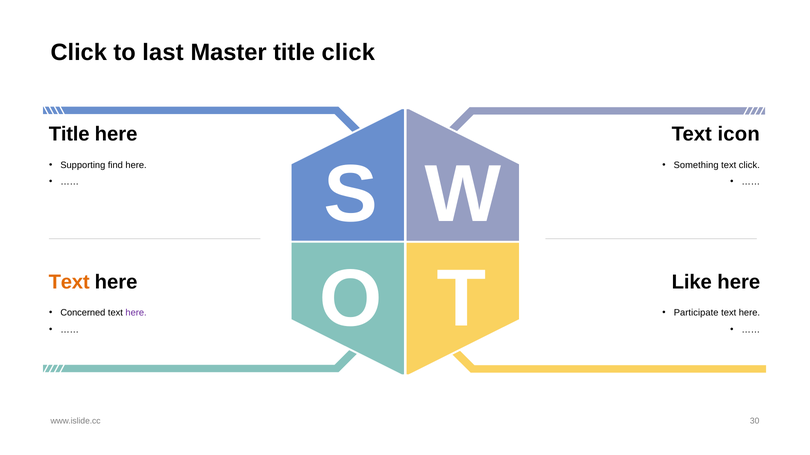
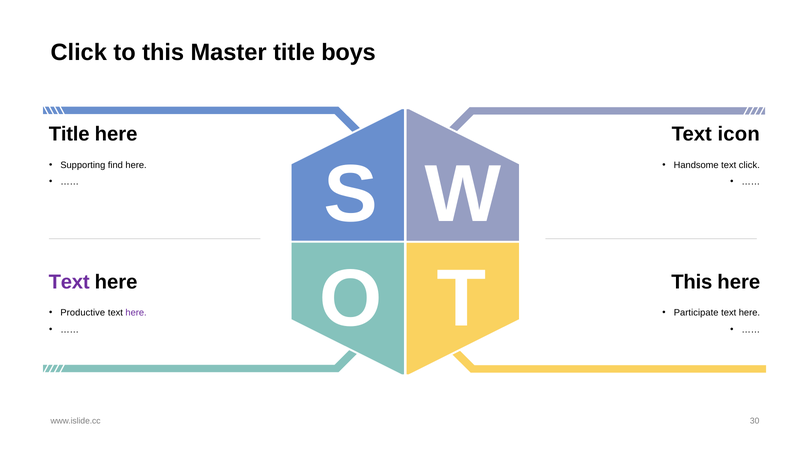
to last: last -> this
title click: click -> boys
Something: Something -> Handsome
Text at (69, 282) colour: orange -> purple
Like at (692, 282): Like -> This
Concerned: Concerned -> Productive
